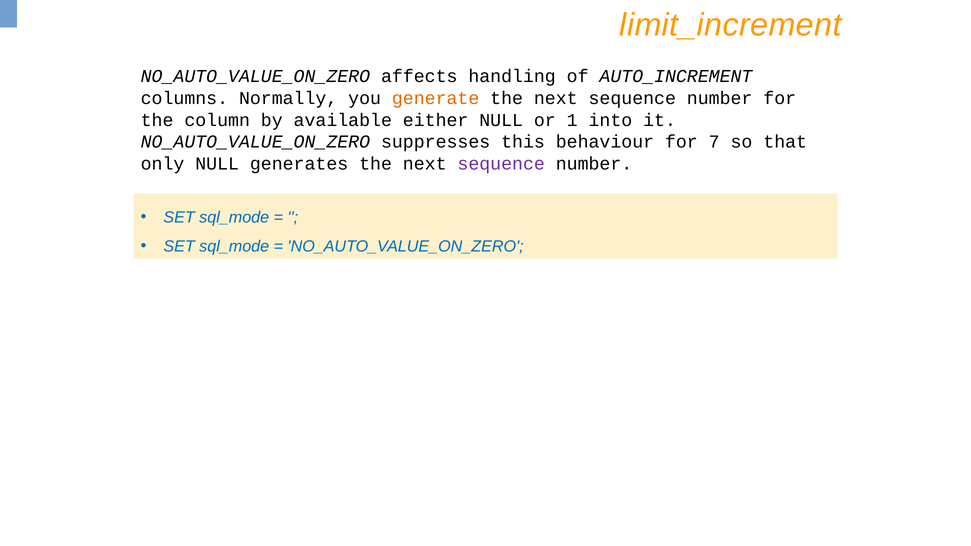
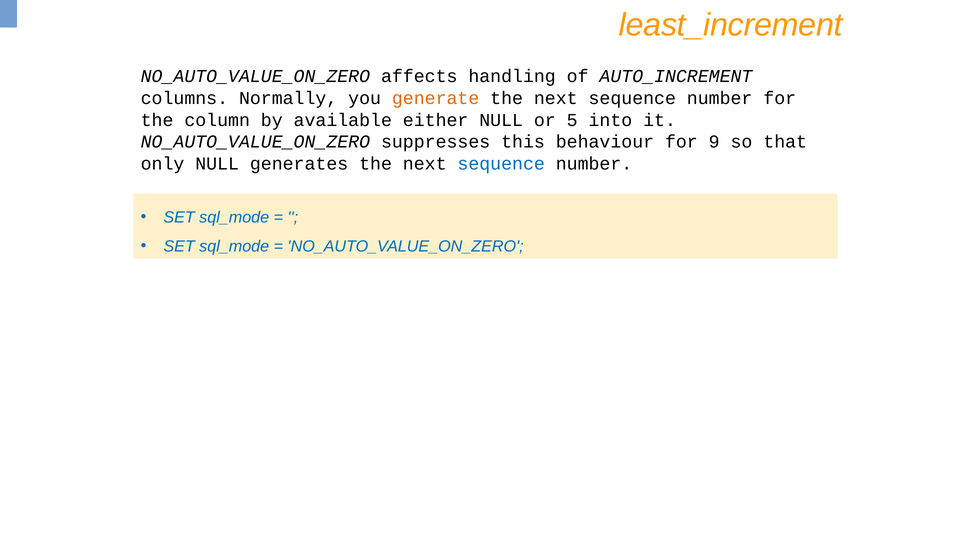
limit_increment: limit_increment -> least_increment
1: 1 -> 5
7: 7 -> 9
sequence at (501, 164) colour: purple -> blue
